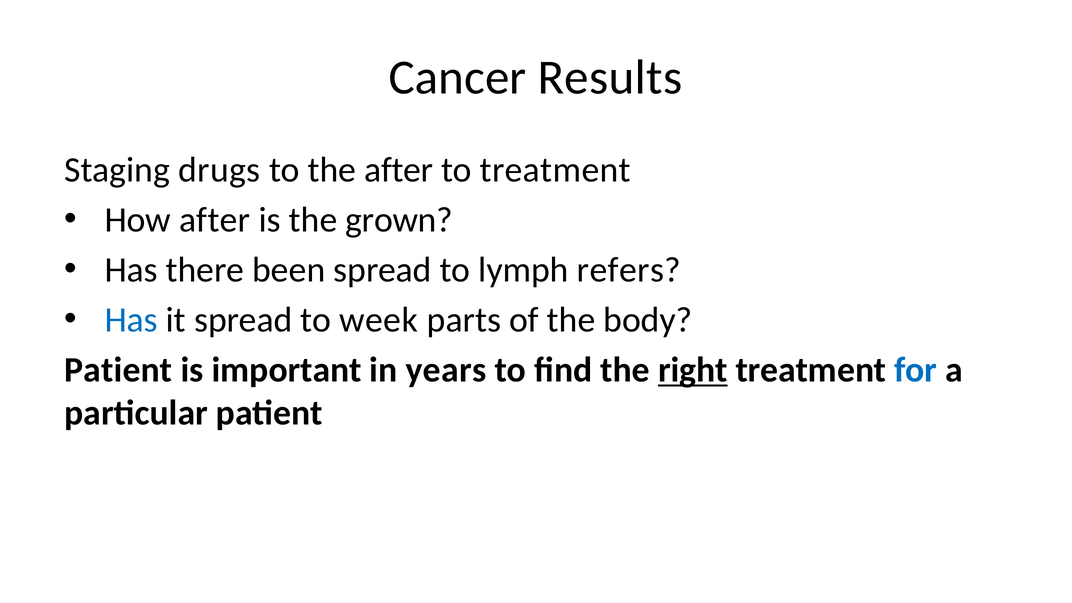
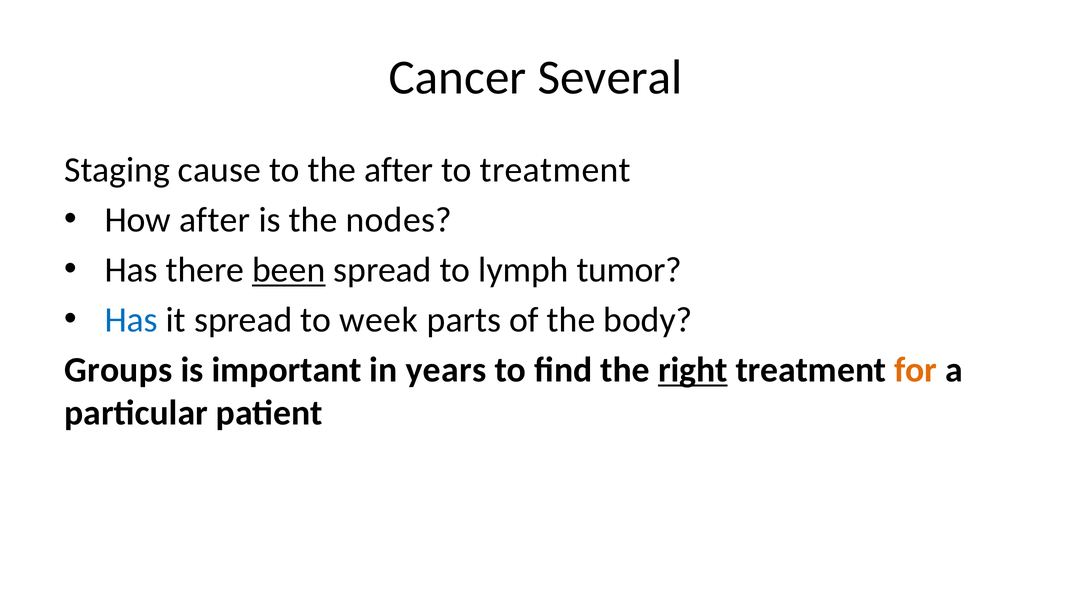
Results: Results -> Several
drugs: drugs -> cause
grown: grown -> nodes
been underline: none -> present
refers: refers -> tumor
Patient at (118, 370): Patient -> Groups
for colour: blue -> orange
